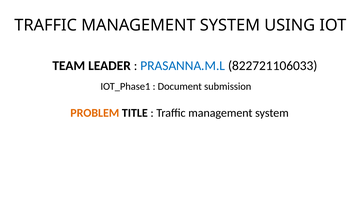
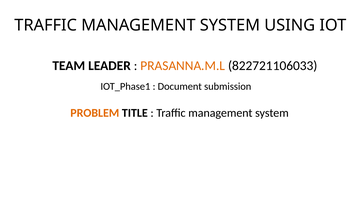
PRASANNA.M.L colour: blue -> orange
